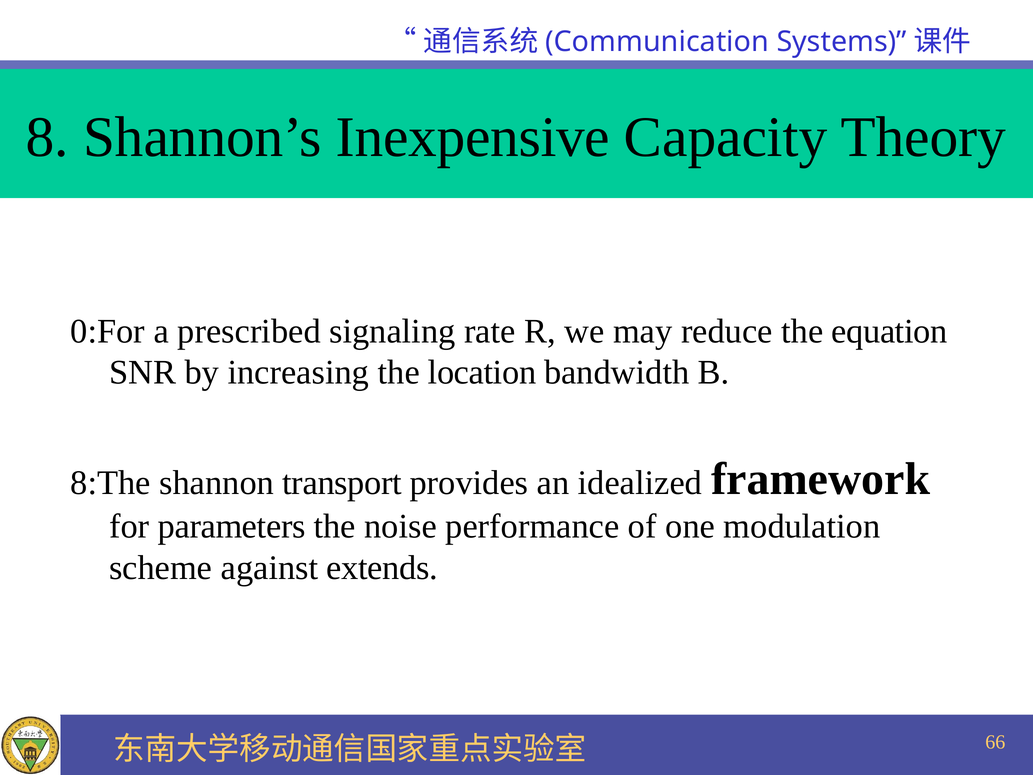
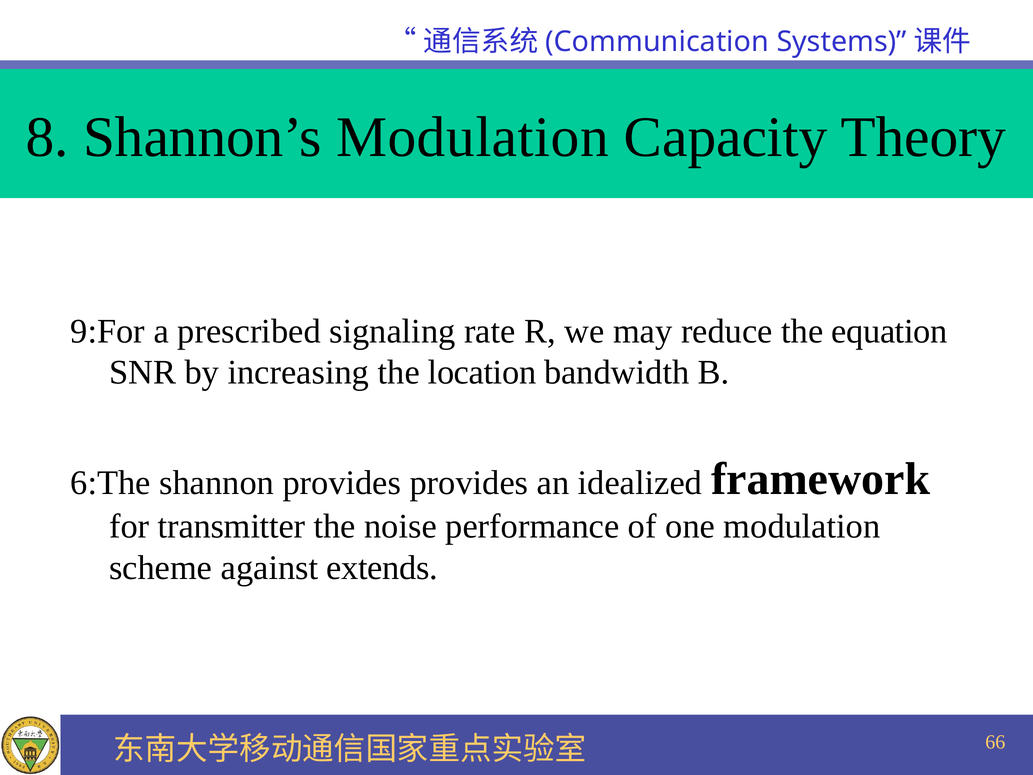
Shannon’s Inexpensive: Inexpensive -> Modulation
0:For: 0:For -> 9:For
8:The: 8:The -> 6:The
shannon transport: transport -> provides
parameters: parameters -> transmitter
